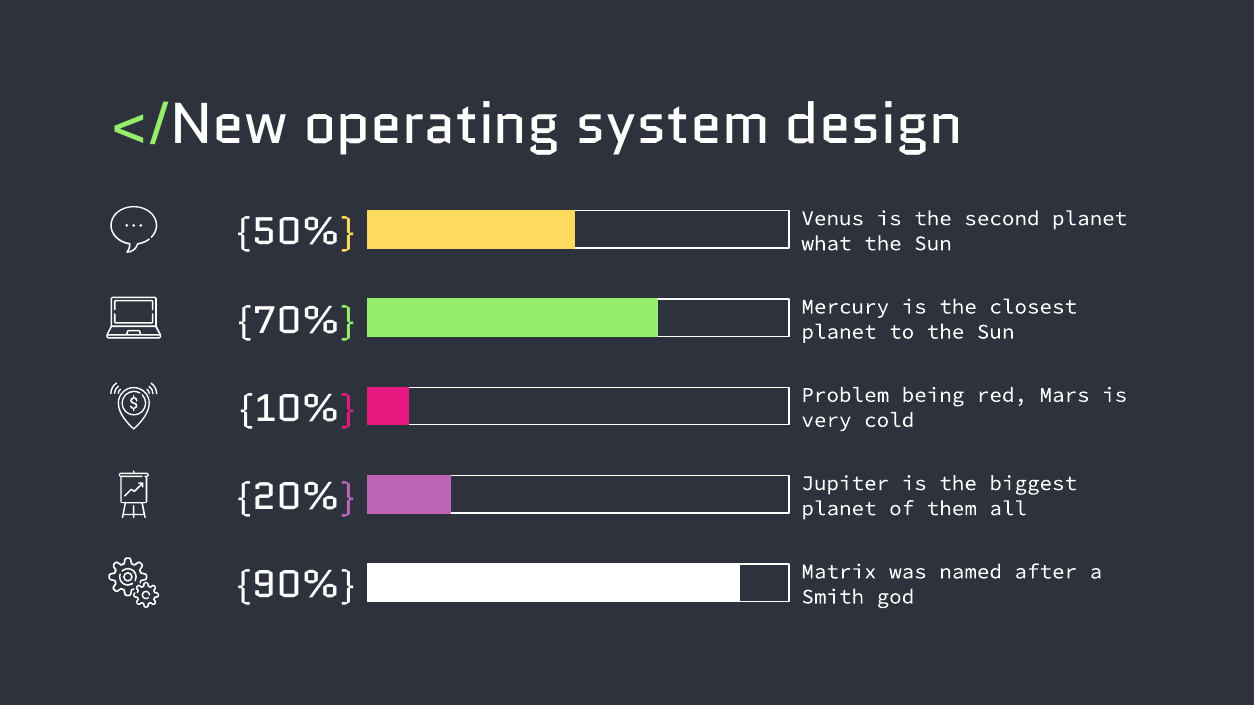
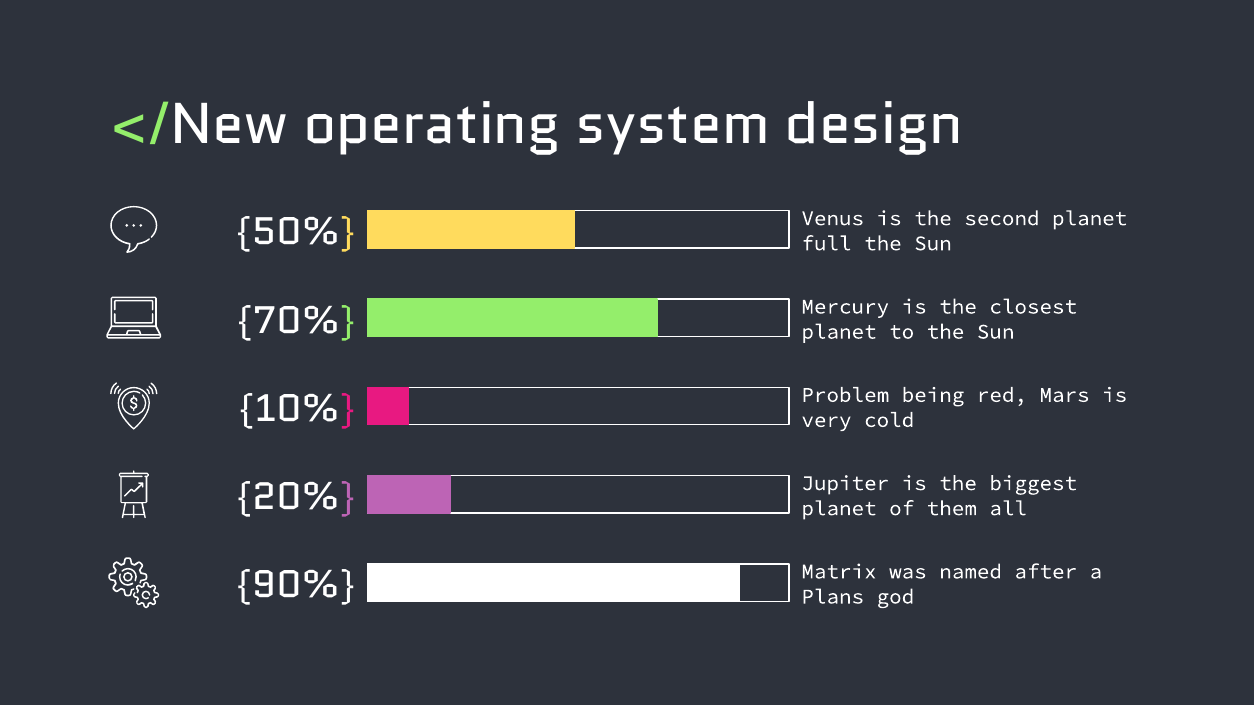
what: what -> full
Smith: Smith -> Plans
